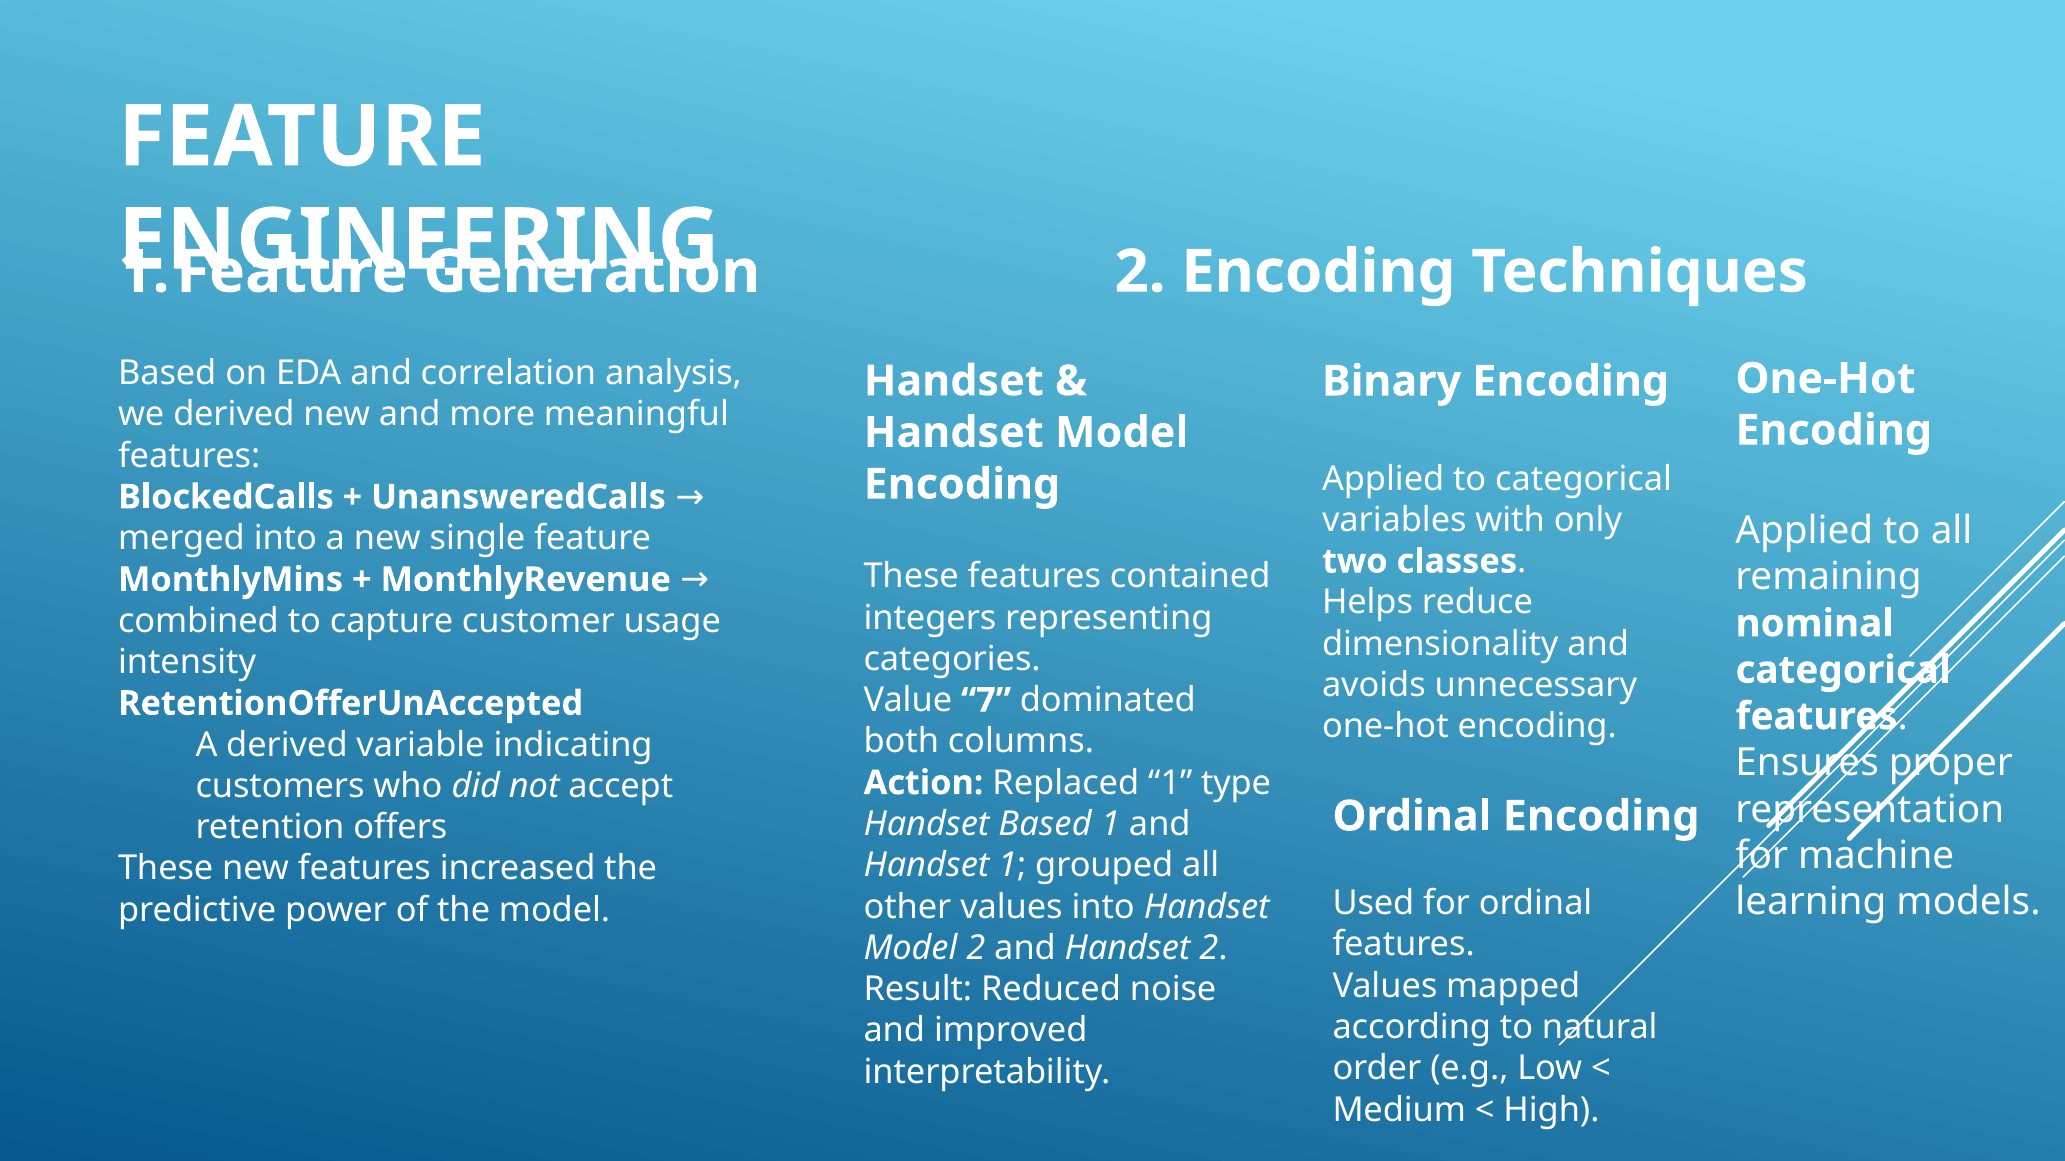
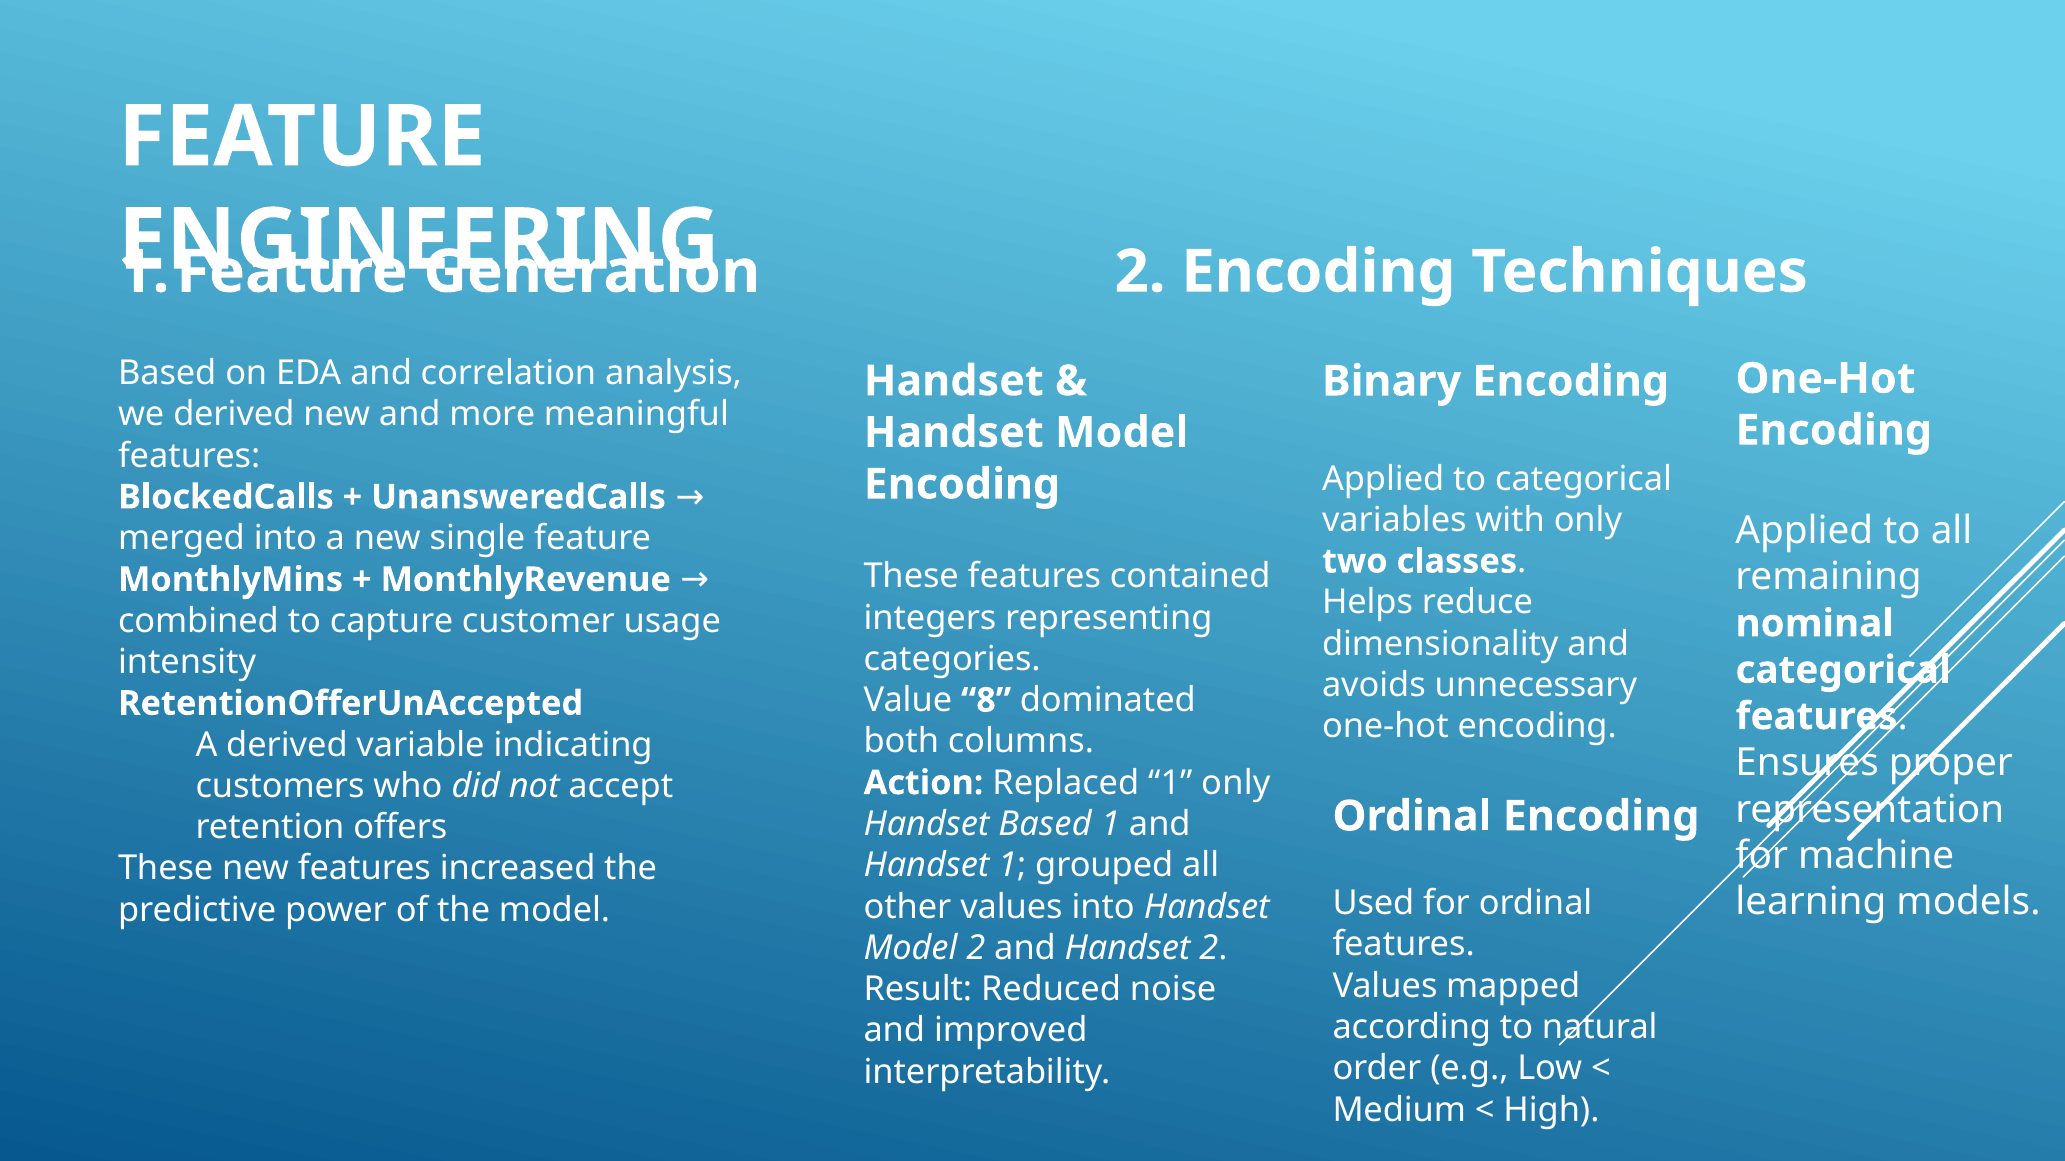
7: 7 -> 8
1 type: type -> only
